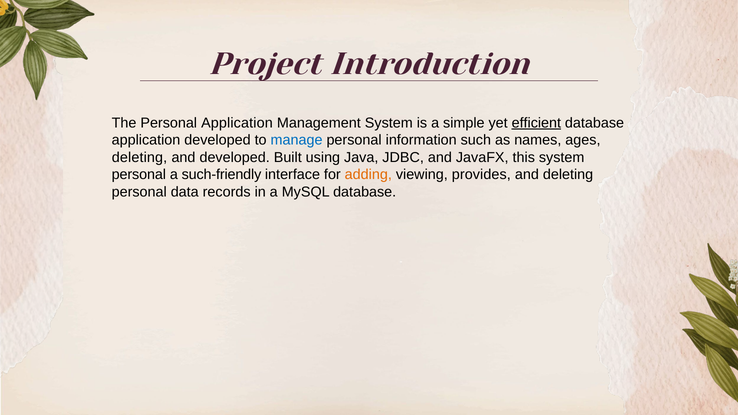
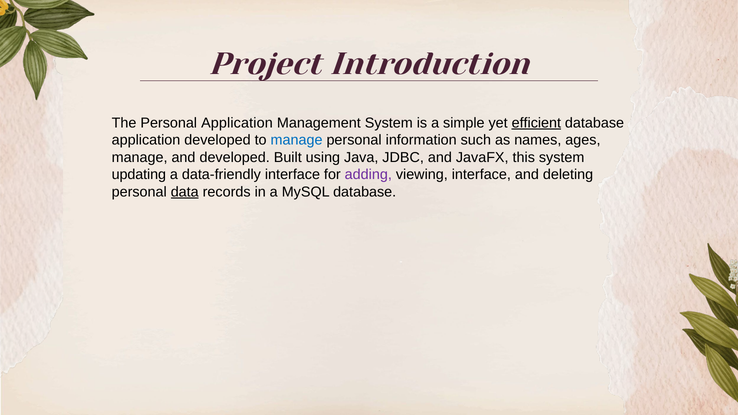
deleting at (140, 158): deleting -> manage
personal at (139, 175): personal -> updating
such-friendly: such-friendly -> data-friendly
adding colour: orange -> purple
viewing provides: provides -> interface
data underline: none -> present
